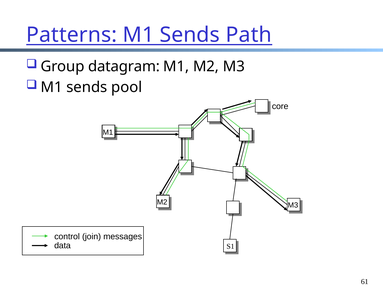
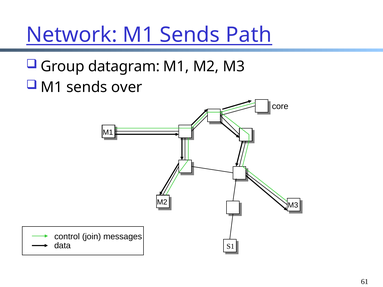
Patterns: Patterns -> Network
pool: pool -> over
